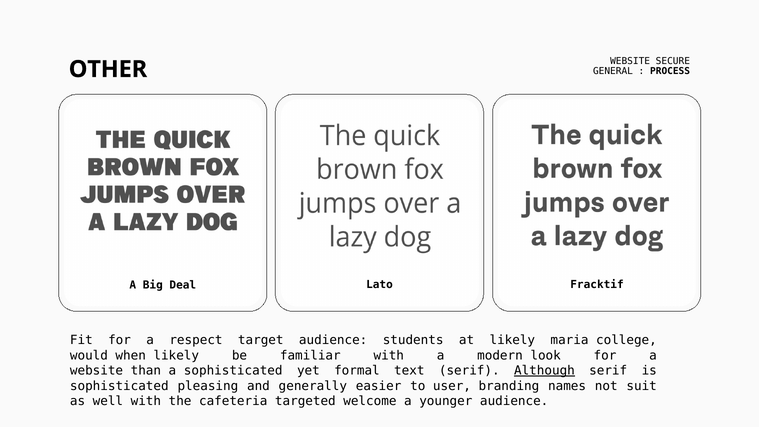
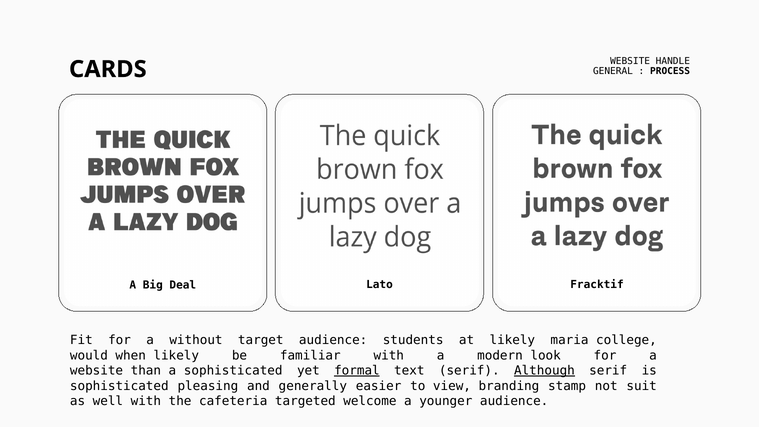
SECURE: SECURE -> HANDLE
OTHER: OTHER -> CARDS
respect: respect -> without
formal underline: none -> present
user: user -> view
names: names -> stamp
